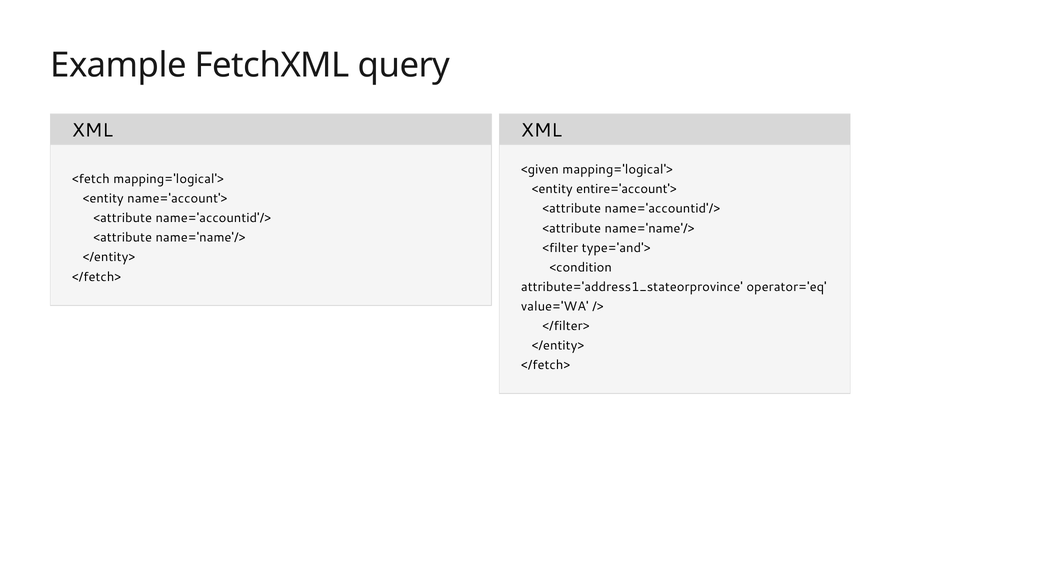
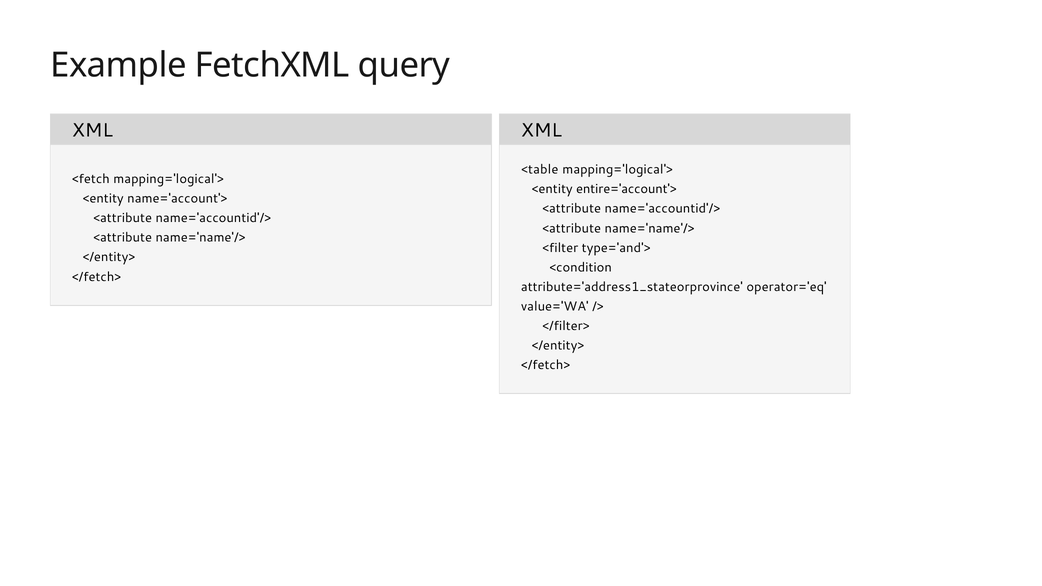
<given: <given -> <table
